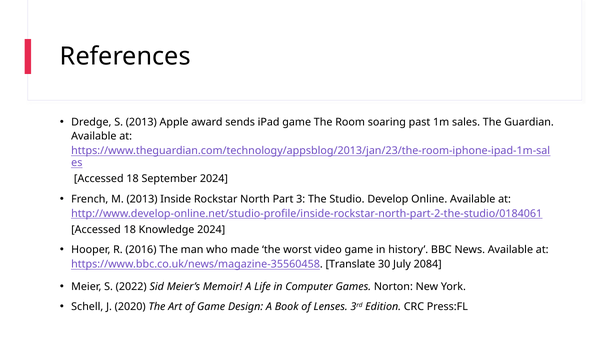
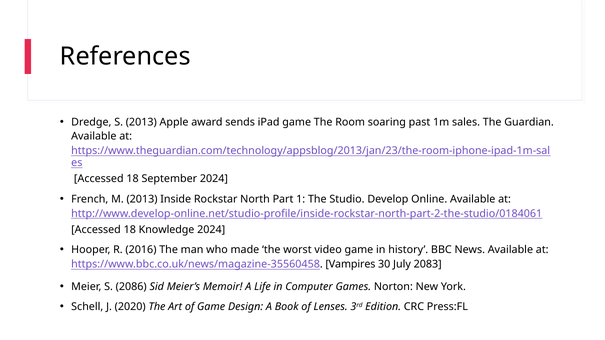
3: 3 -> 1
Translate: Translate -> Vampires
2084: 2084 -> 2083
2022: 2022 -> 2086
